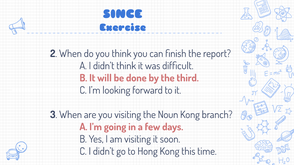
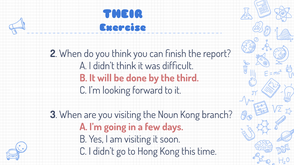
SINCE: SINCE -> THEIR
